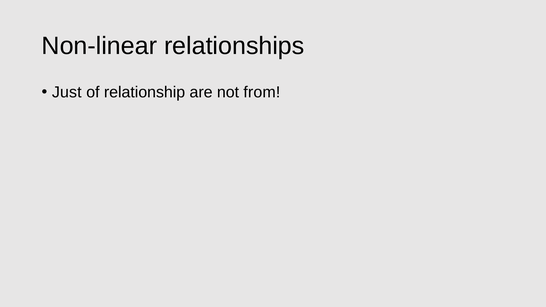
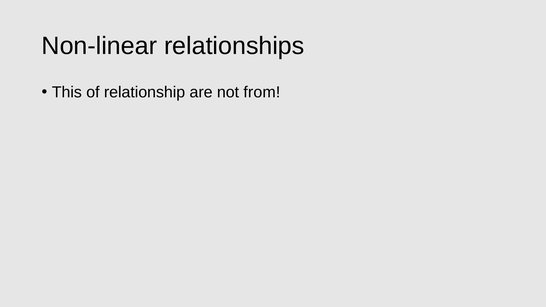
Just: Just -> This
